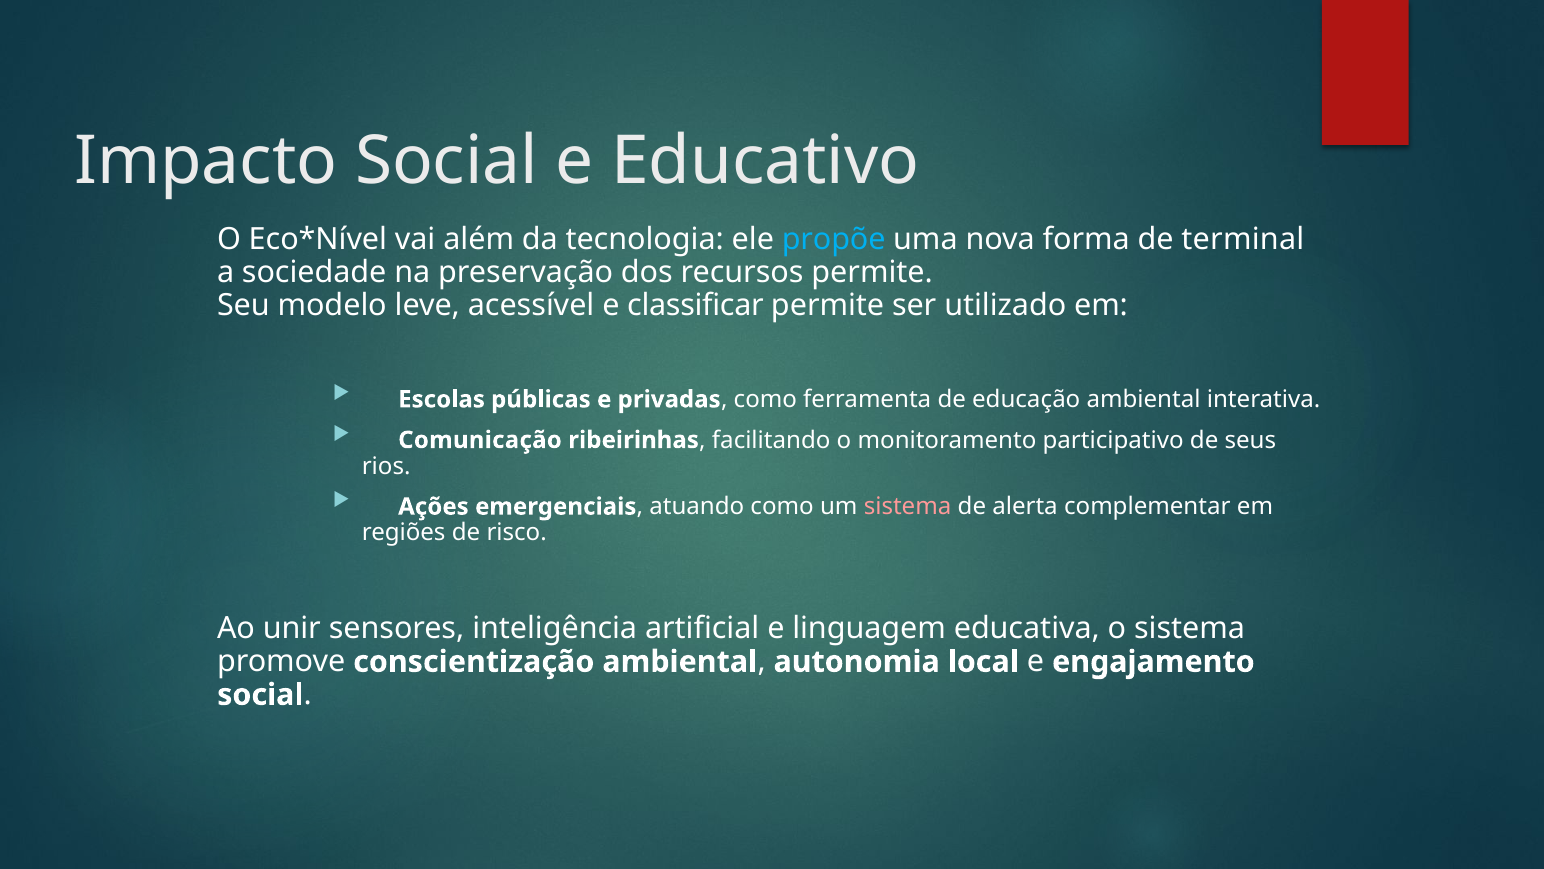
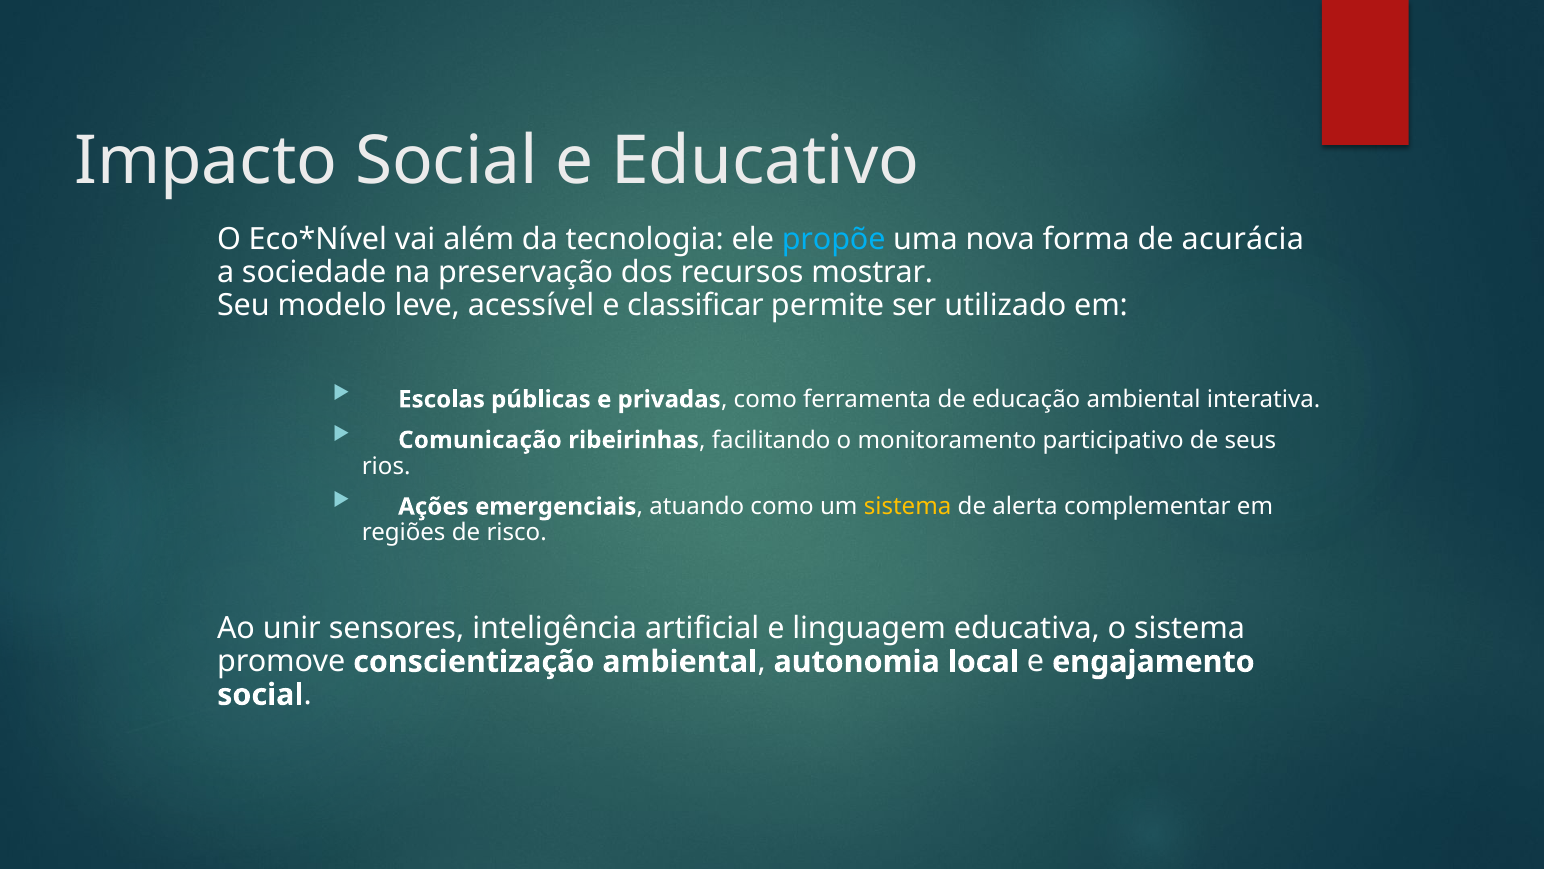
terminal: terminal -> acurácia
recursos permite: permite -> mostrar
sistema at (908, 506) colour: pink -> yellow
